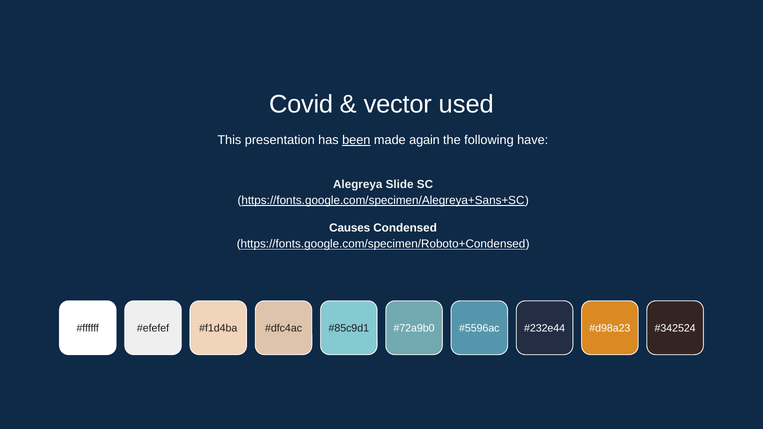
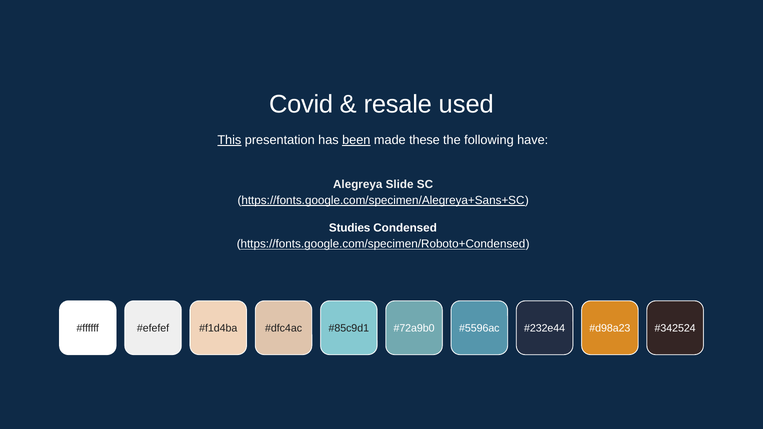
vector: vector -> resale
This underline: none -> present
again: again -> these
Causes: Causes -> Studies
